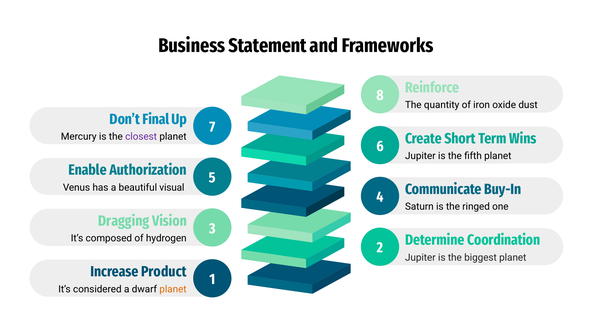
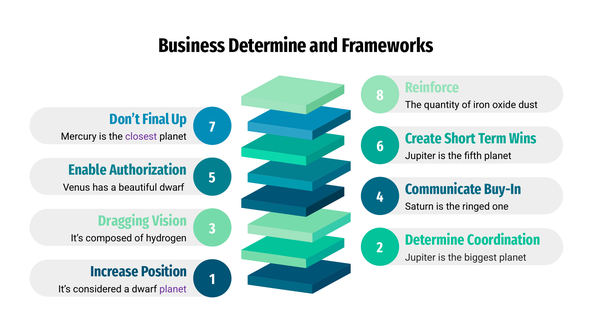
Business Statement: Statement -> Determine
beautiful visual: visual -> dwarf
Product: Product -> Position
planet at (173, 289) colour: orange -> purple
